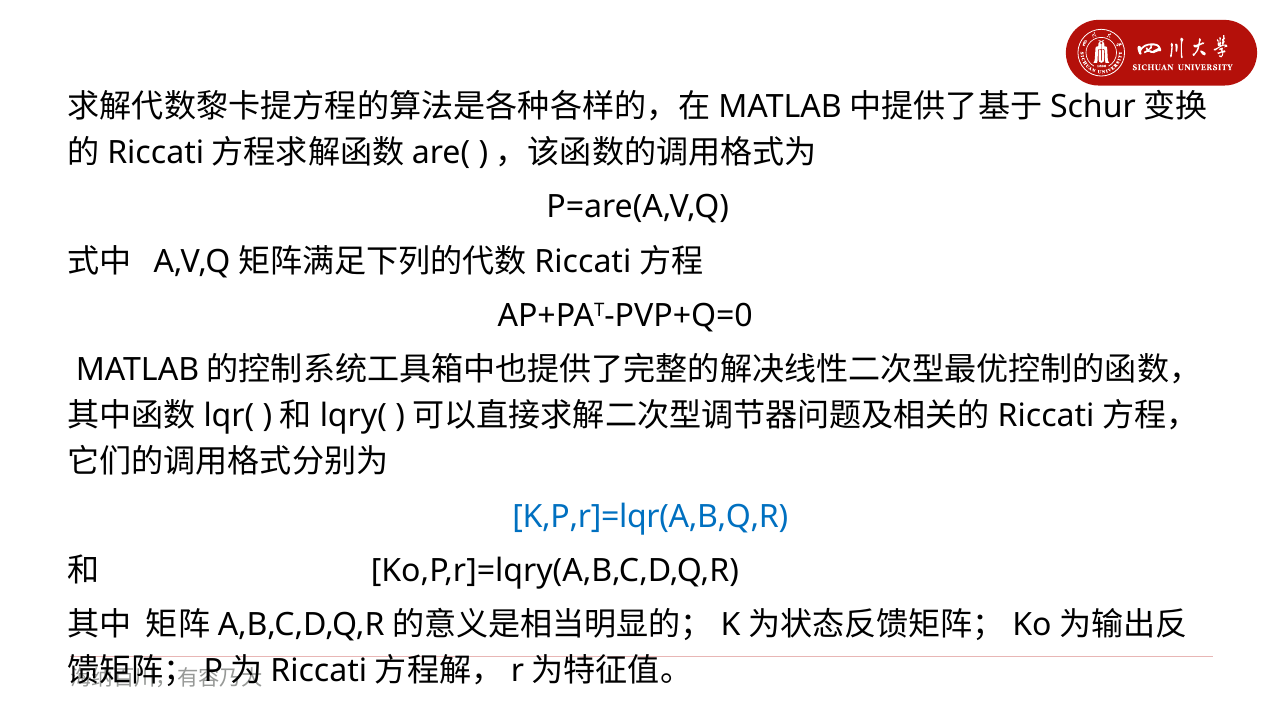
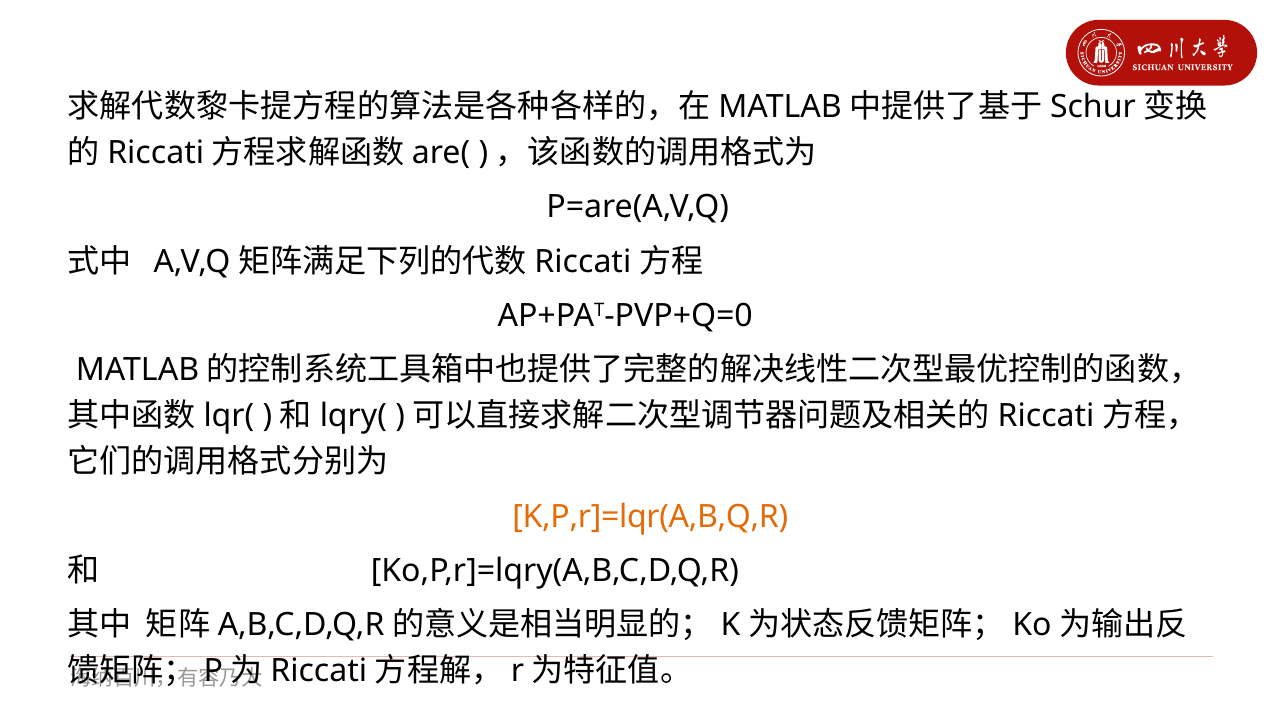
K,P,r]=lqr(A,B,Q,R colour: blue -> orange
